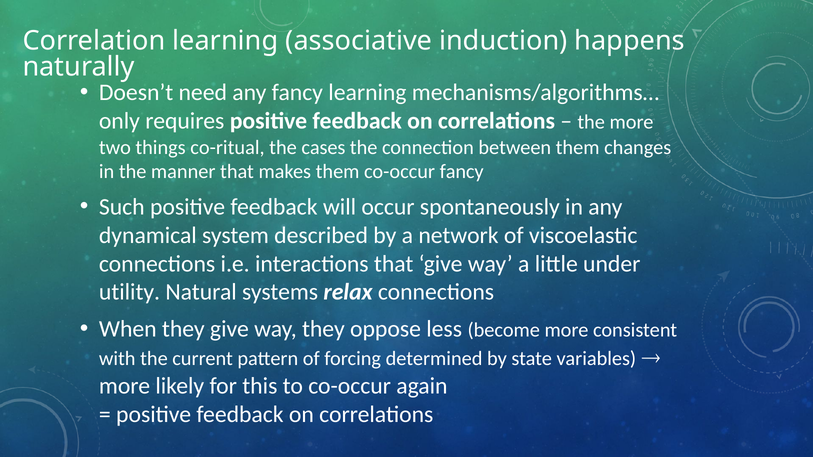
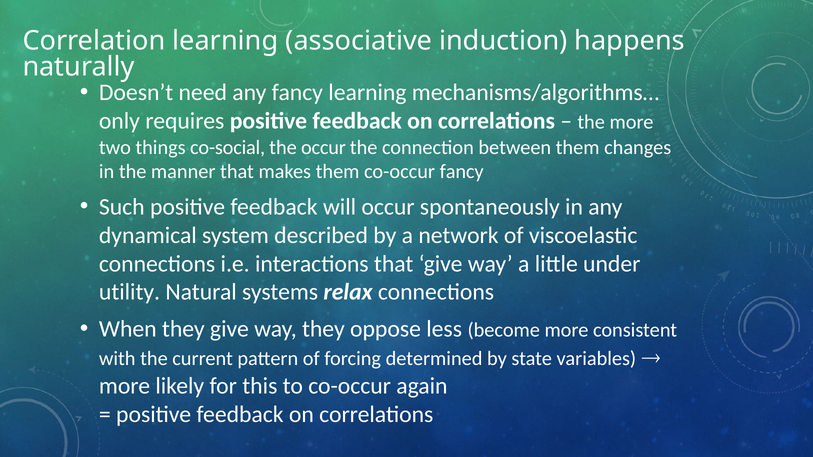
co-ritual: co-ritual -> co-social
the cases: cases -> occur
